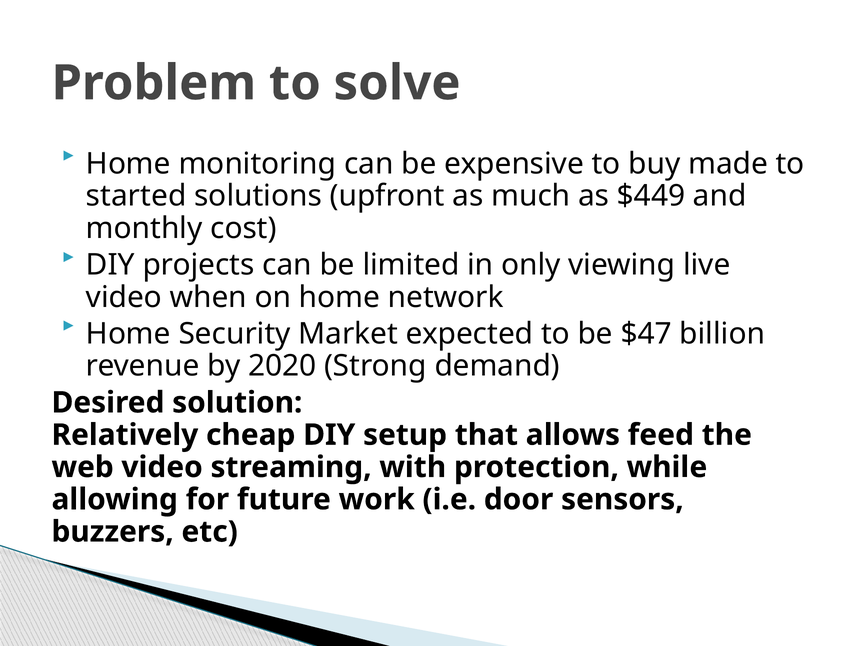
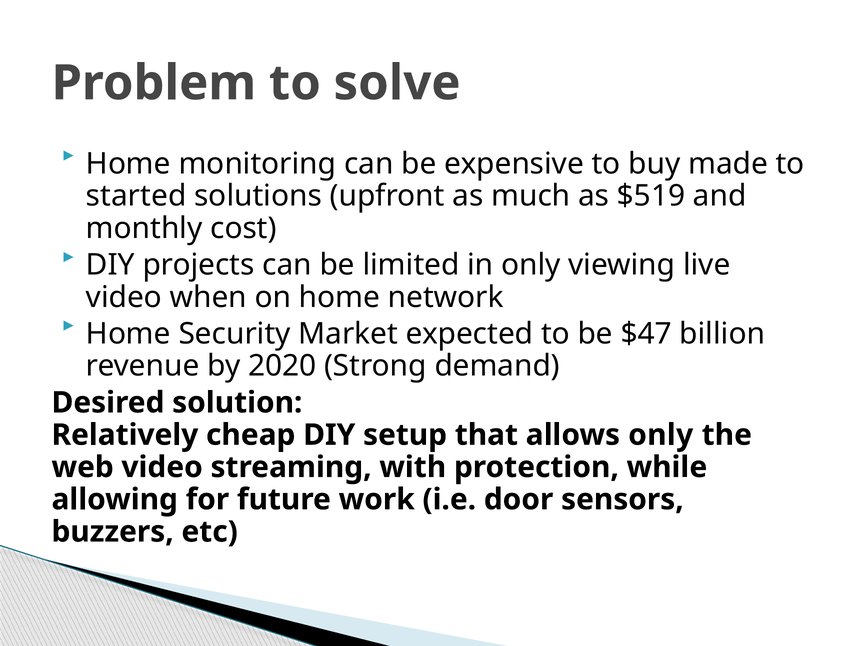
$449: $449 -> $519
allows feed: feed -> only
